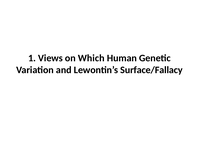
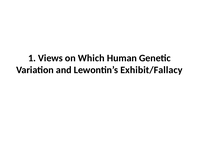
Surface/Fallacy: Surface/Fallacy -> Exhibit/Fallacy
